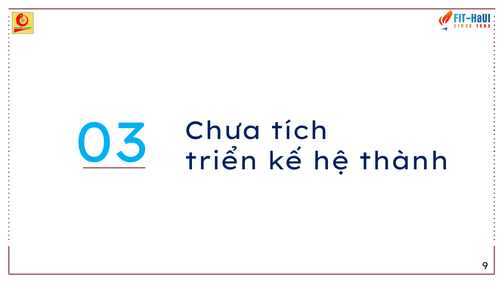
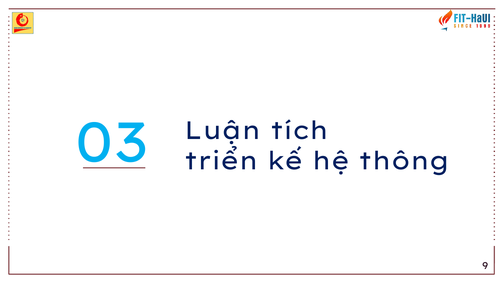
Chưa: Chưa -> Luận
thành: thành -> thông
